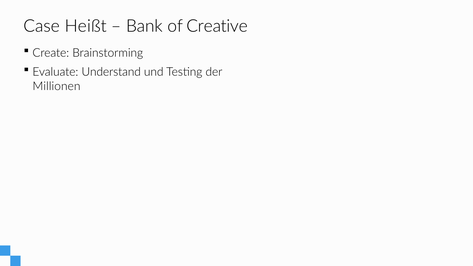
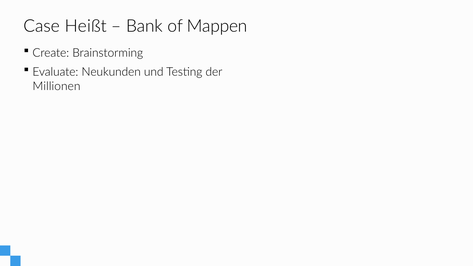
Creative: Creative -> Mappen
Understand: Understand -> Neukunden
